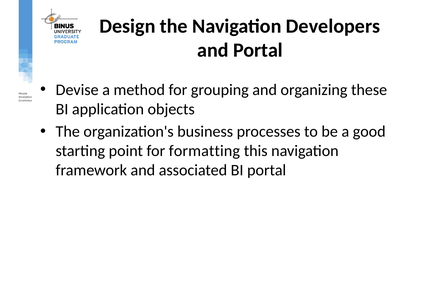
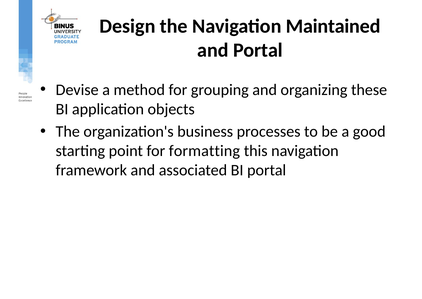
Developers: Developers -> Maintained
